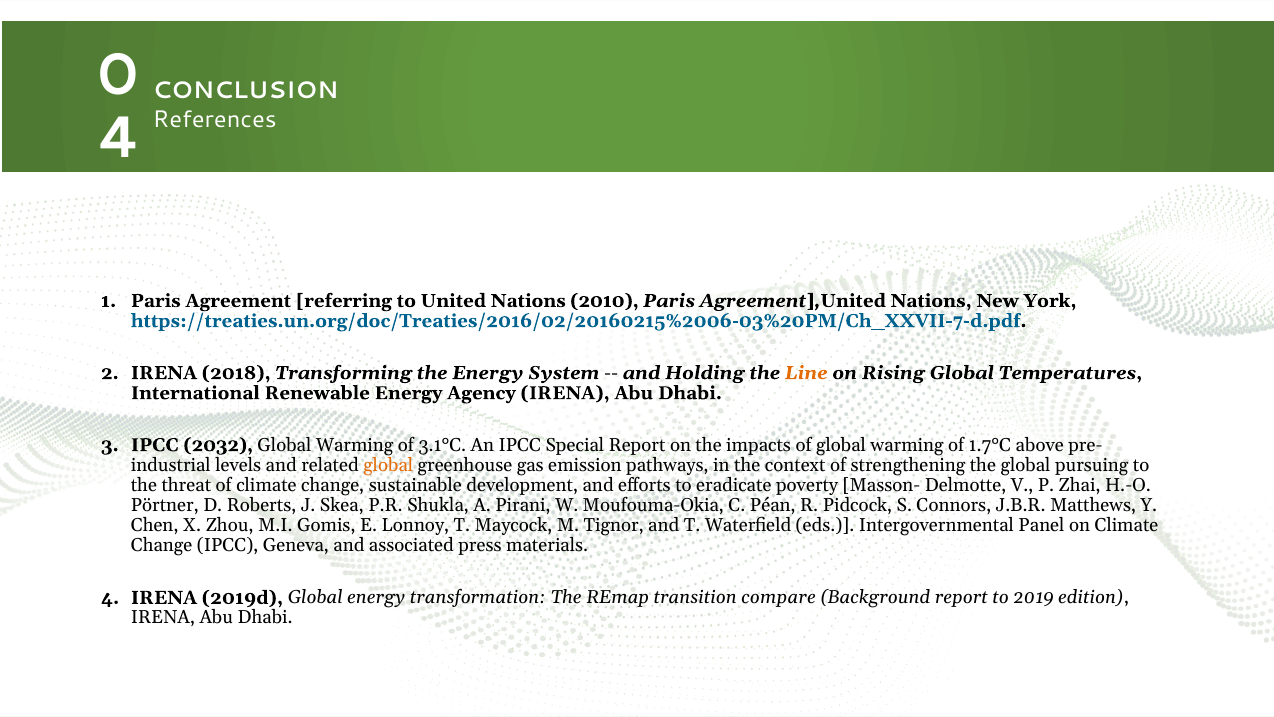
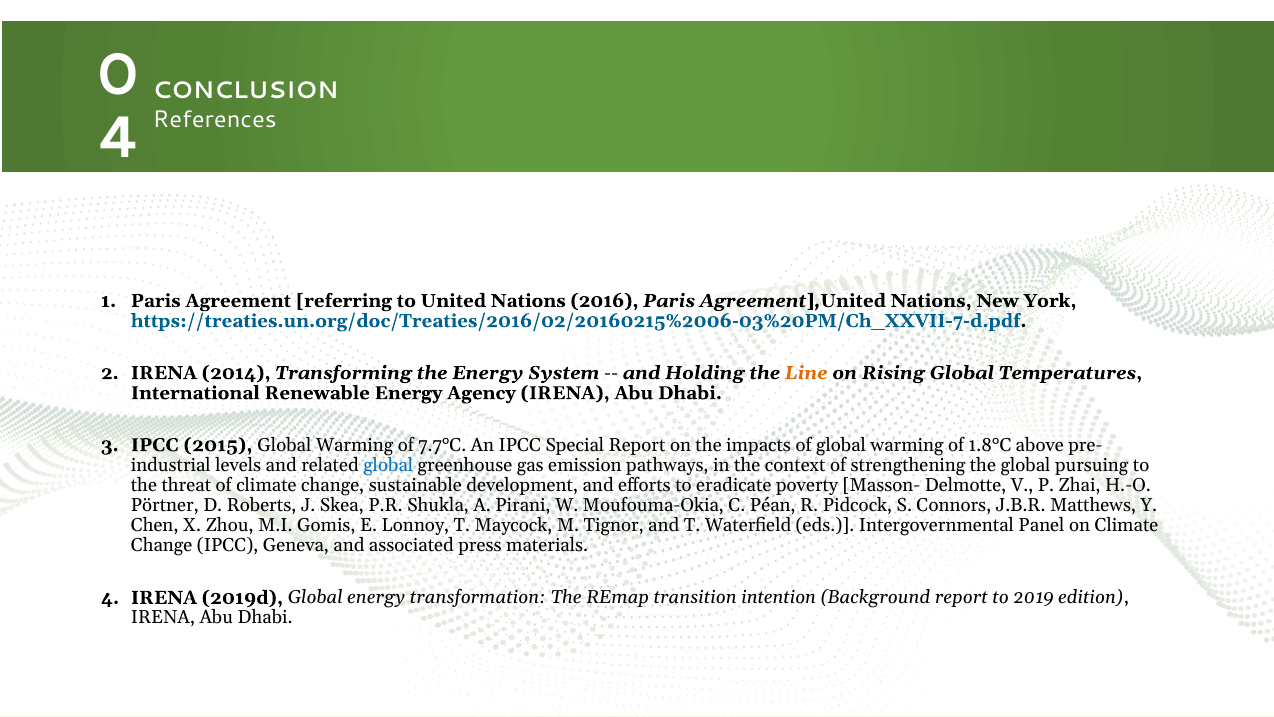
2010: 2010 -> 2016
2018: 2018 -> 2014
2032: 2032 -> 2015
3.1°C: 3.1°C -> 7.7°C
1.7°C: 1.7°C -> 1.8°C
global at (388, 465) colour: orange -> blue
compare: compare -> intention
